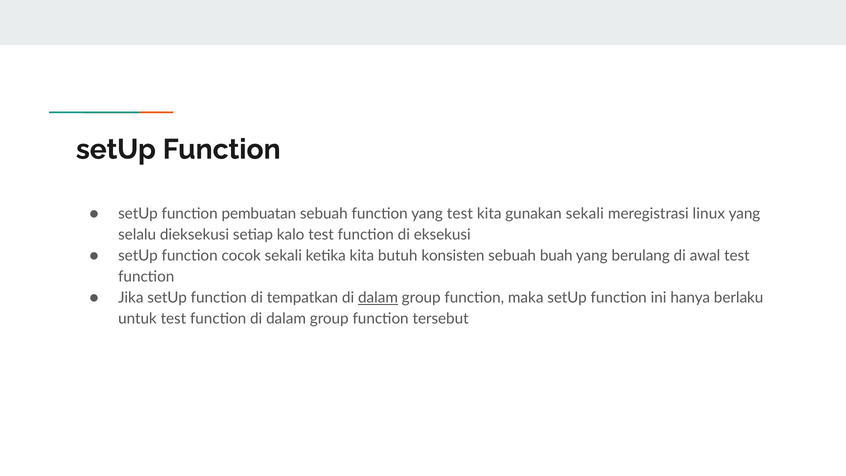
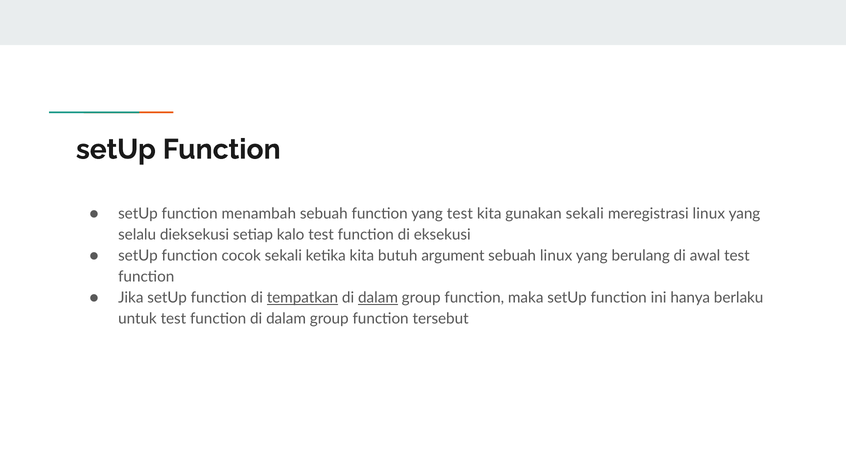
pembuatan: pembuatan -> menambah
konsisten: konsisten -> argument
sebuah buah: buah -> linux
tempatkan underline: none -> present
